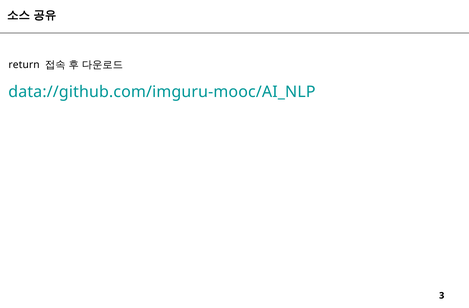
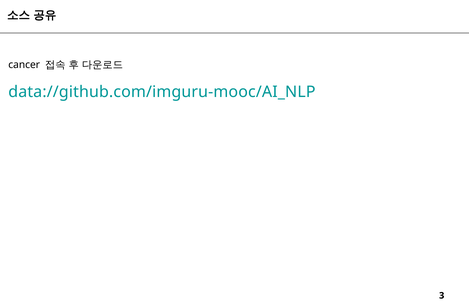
return: return -> cancer
